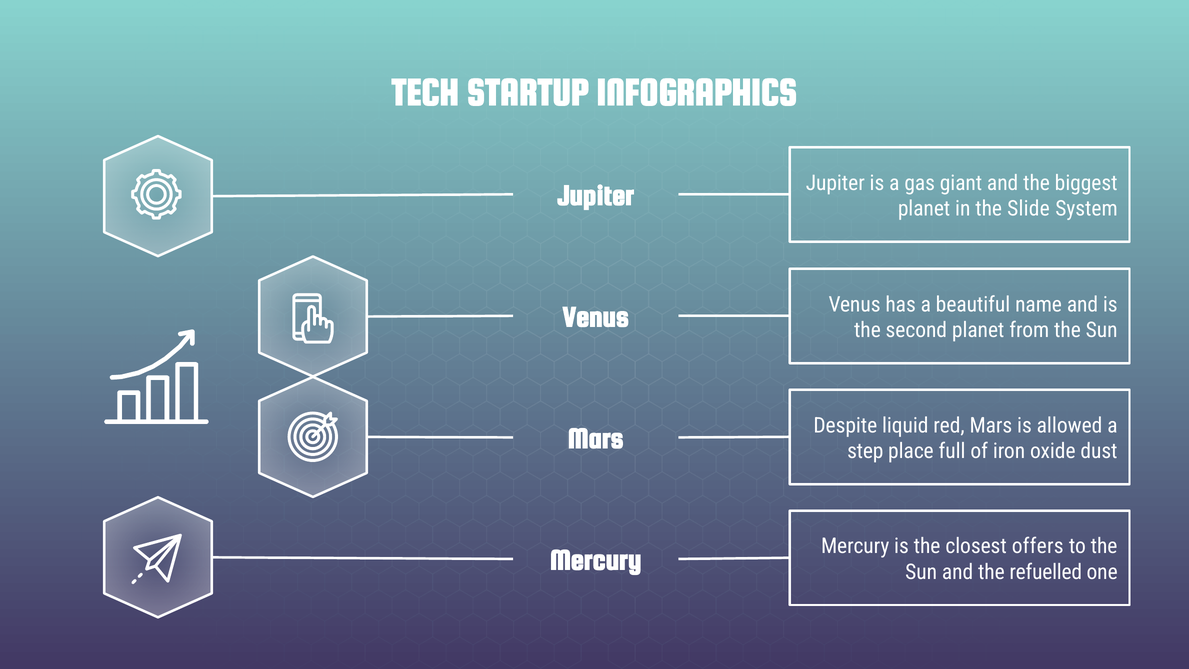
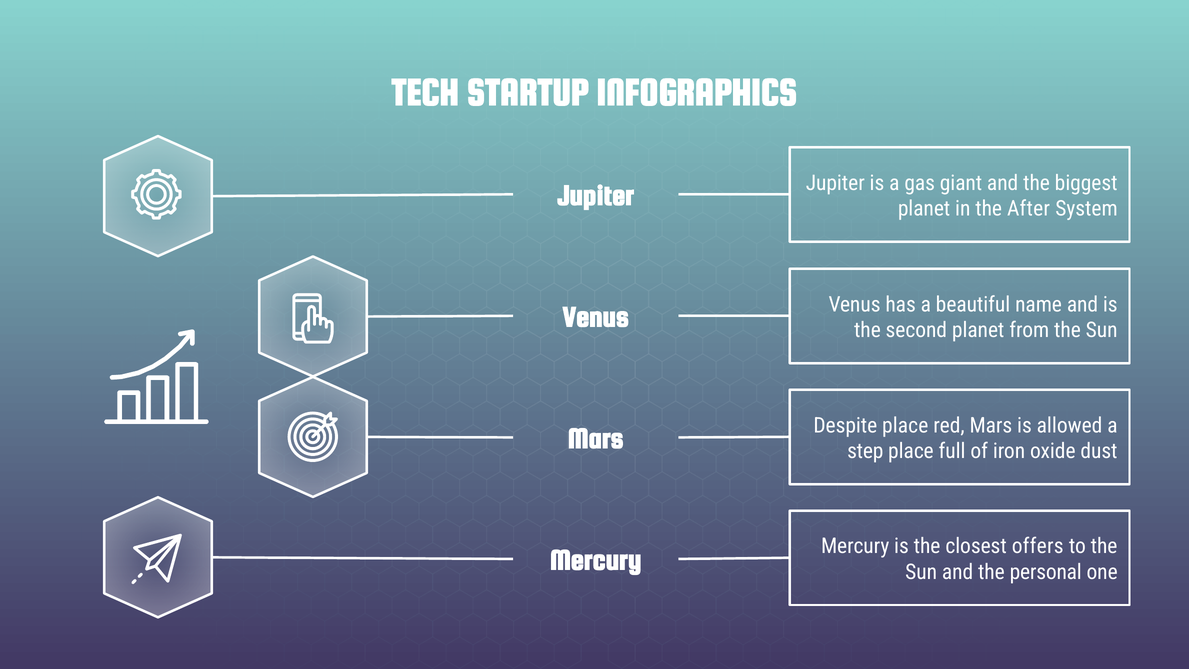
Slide: Slide -> After
Despite liquid: liquid -> place
refuelled: refuelled -> personal
